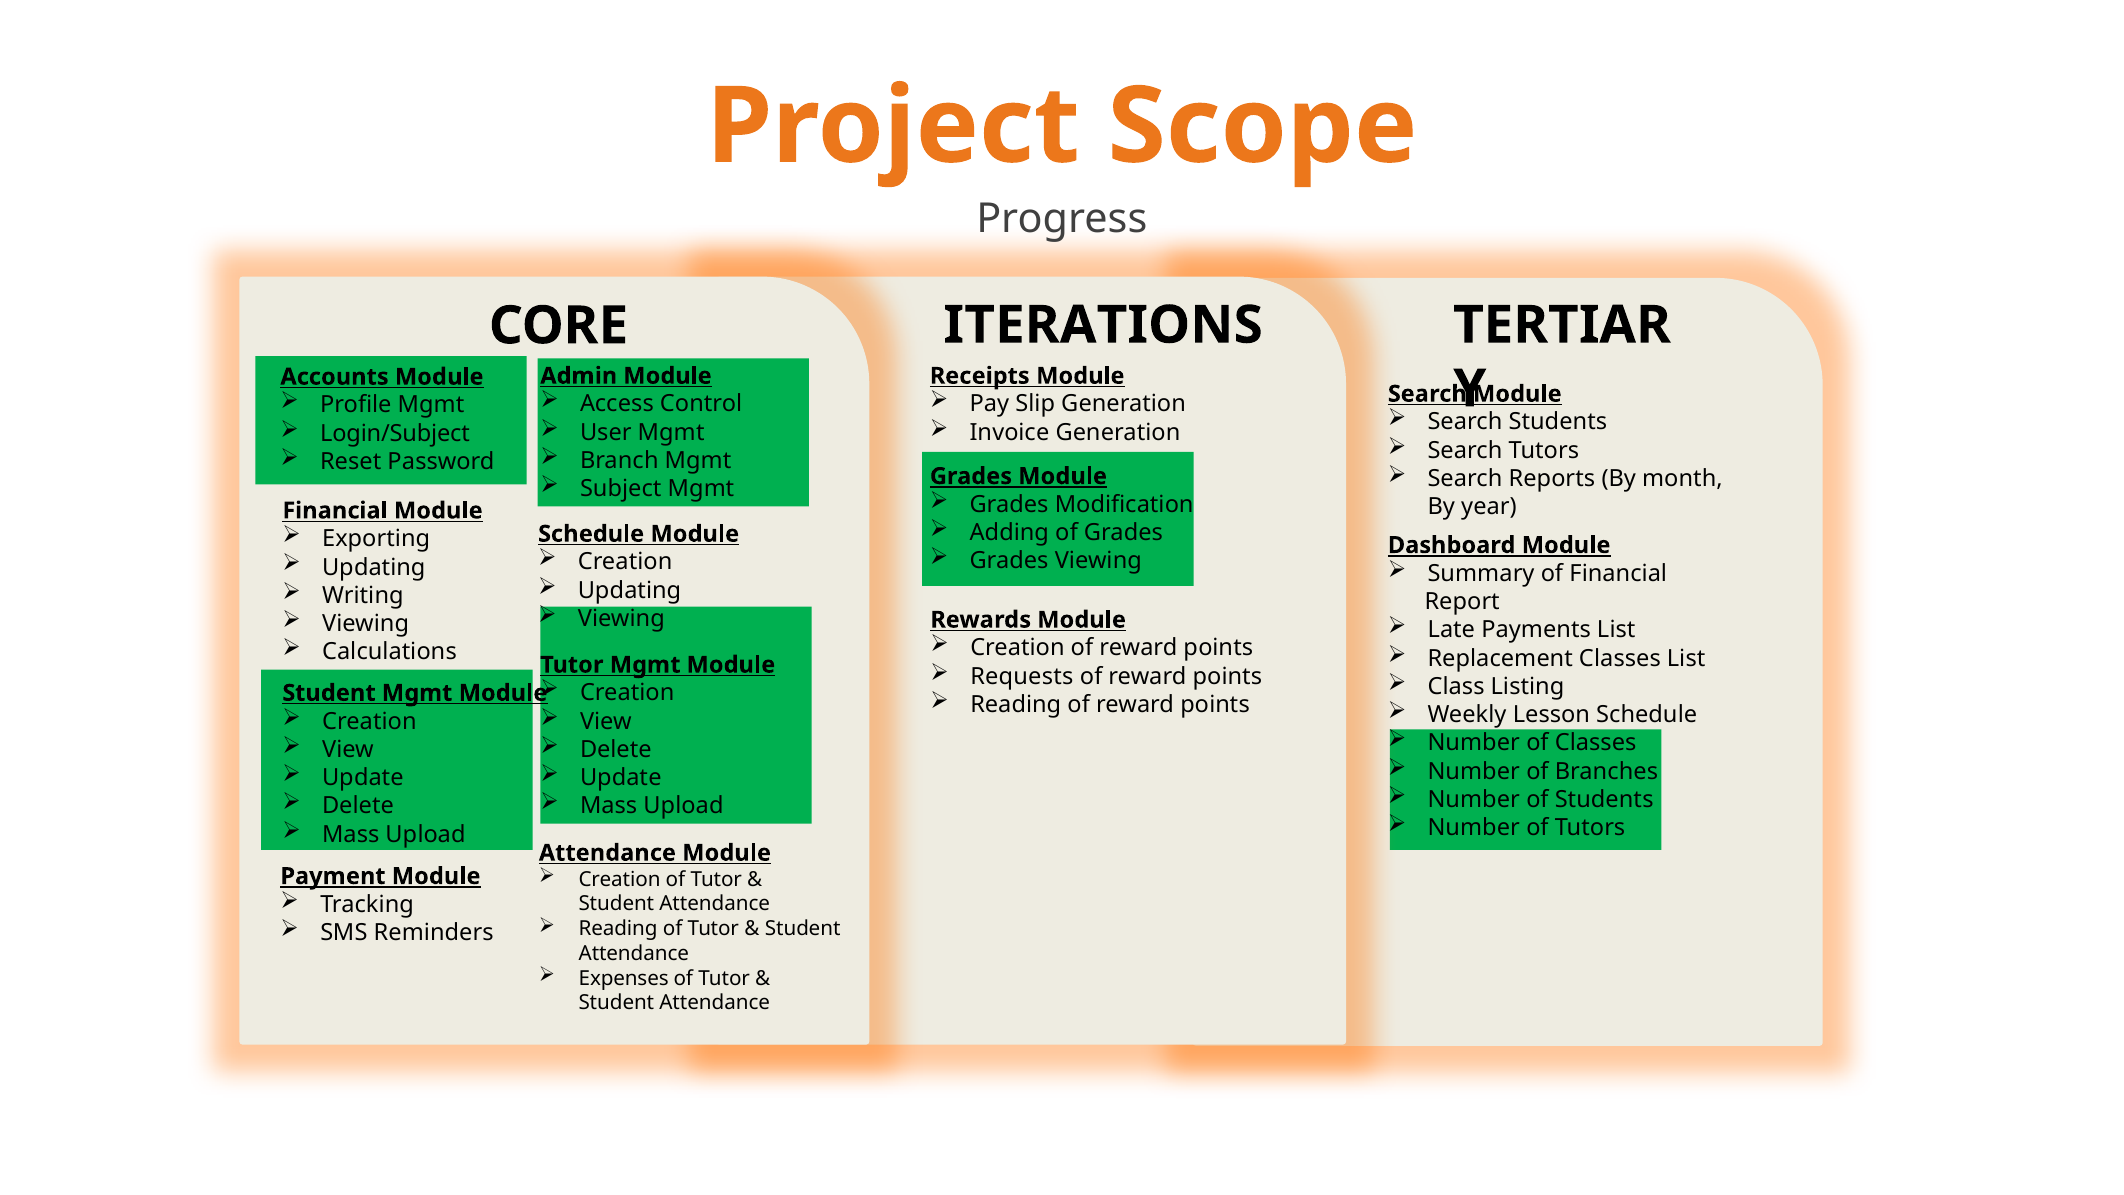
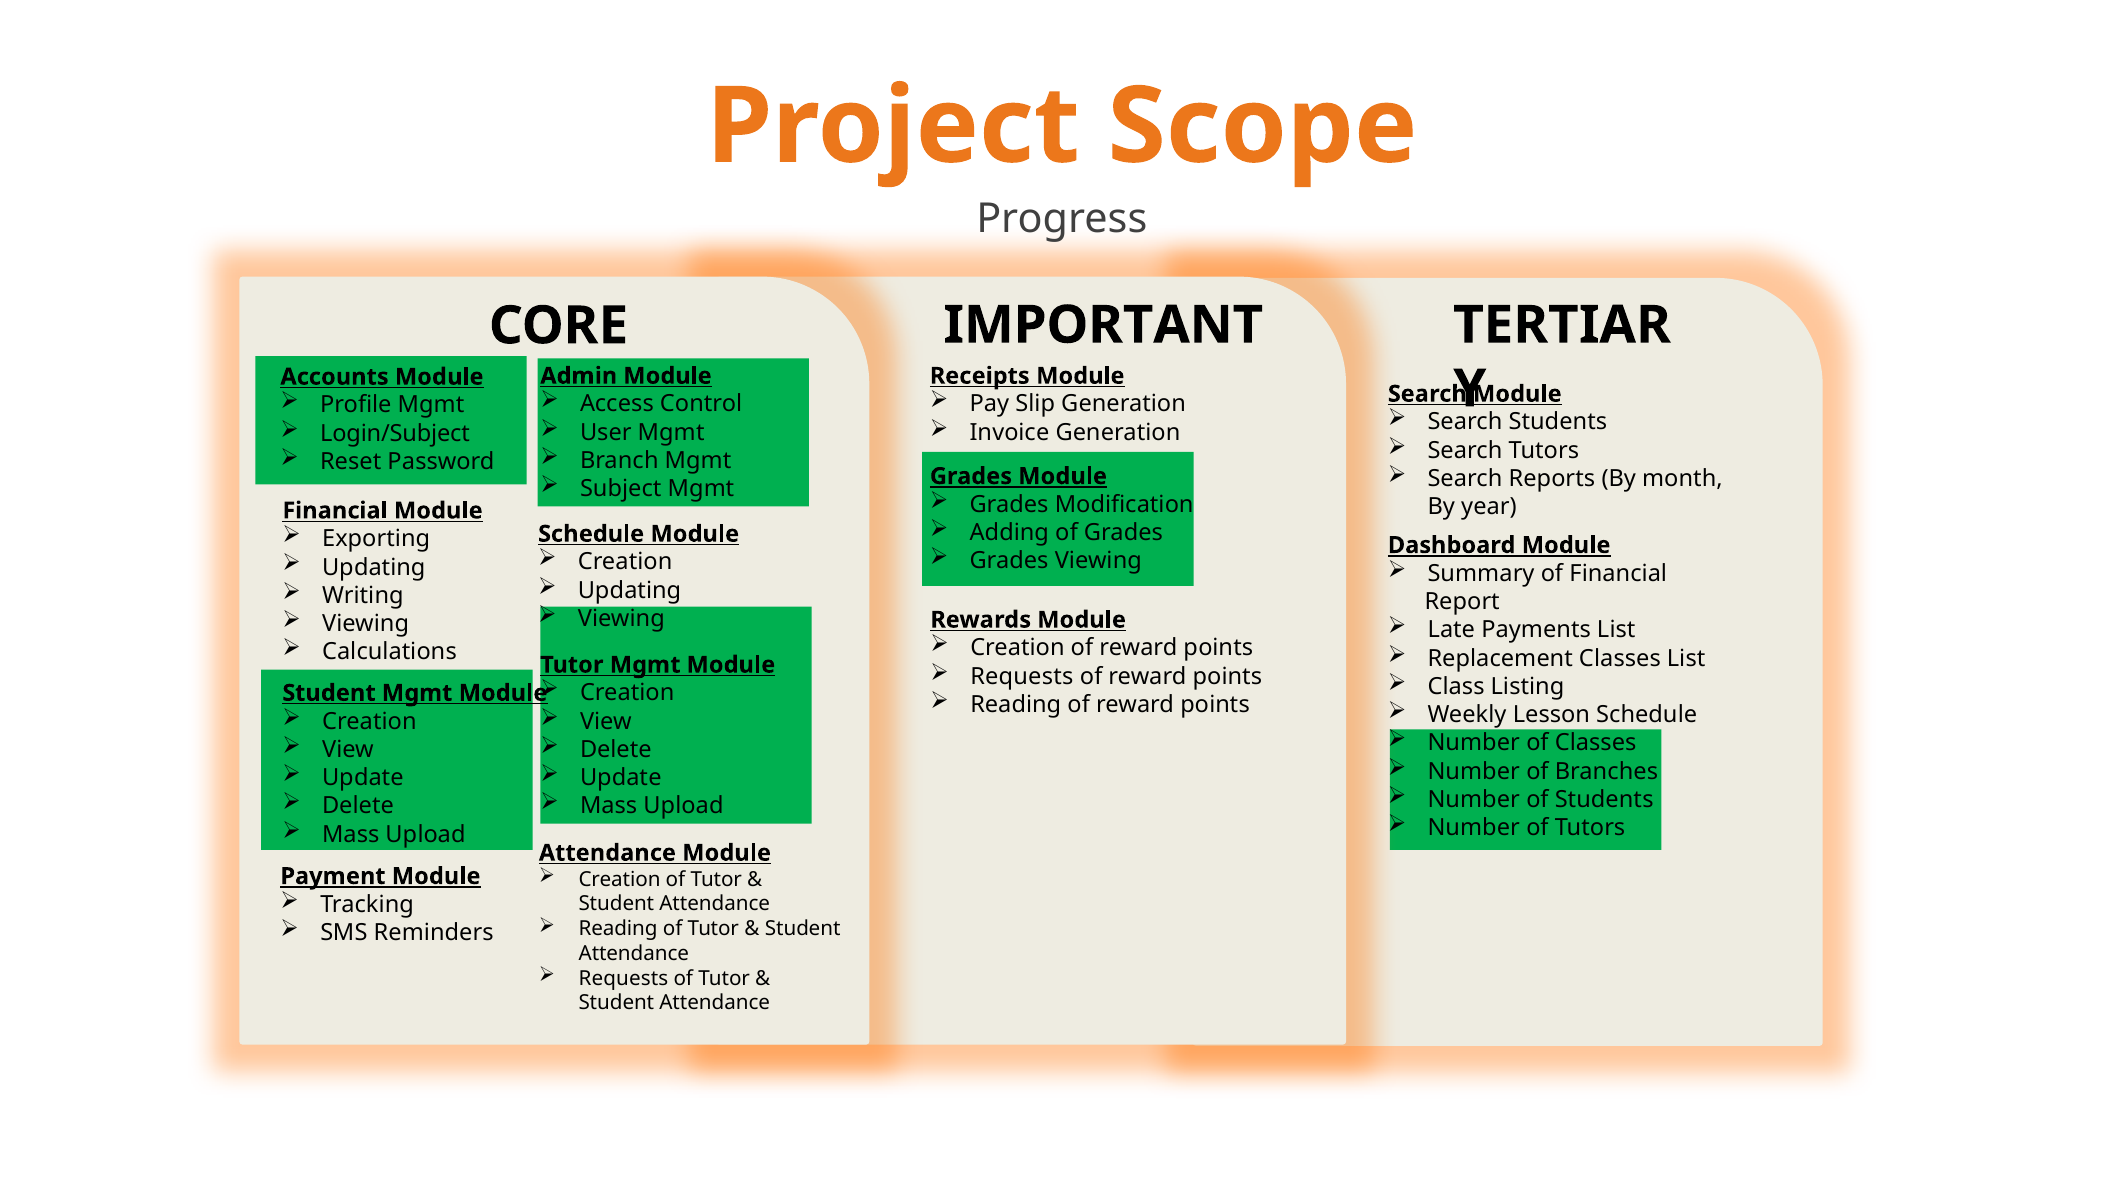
ITERATIONS: ITERATIONS -> IMPORTANT
Expenses at (624, 978): Expenses -> Requests
